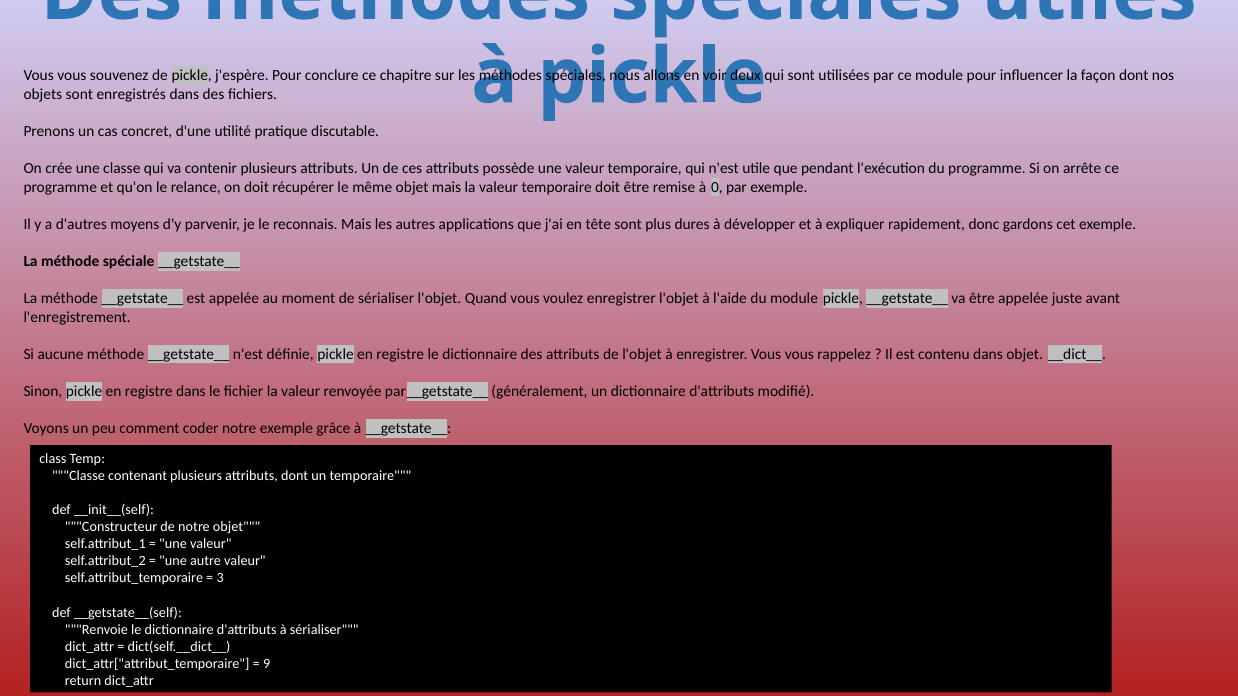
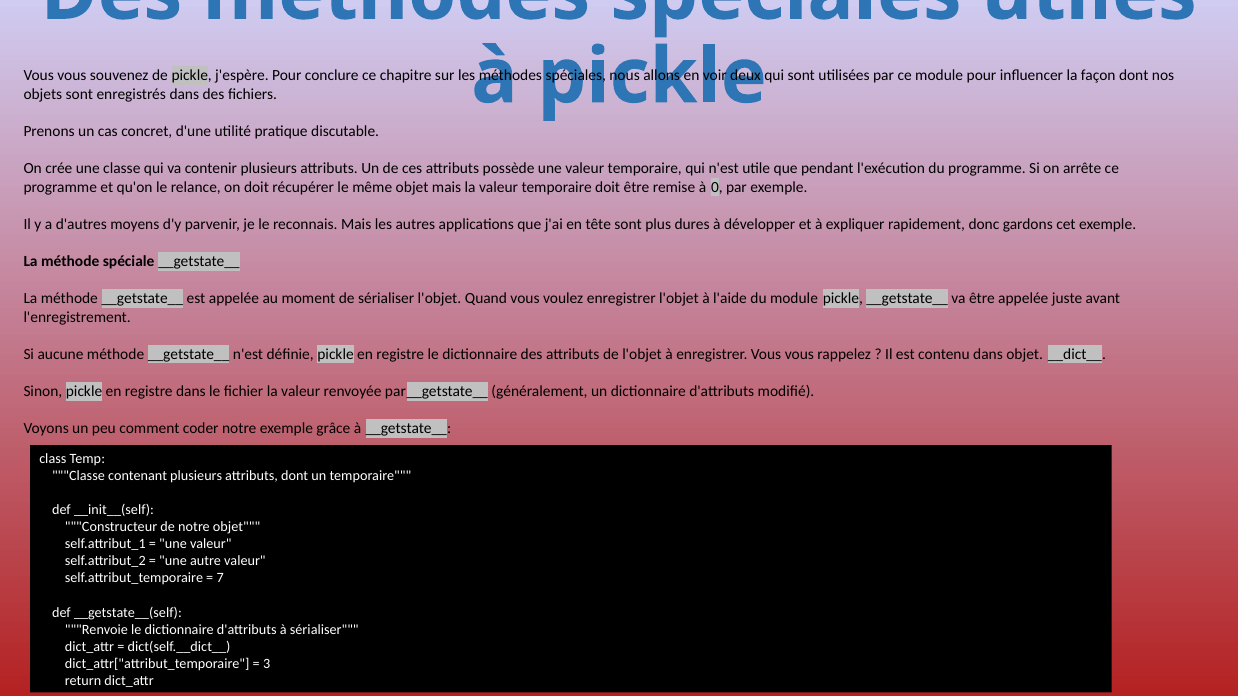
3: 3 -> 7
9: 9 -> 3
